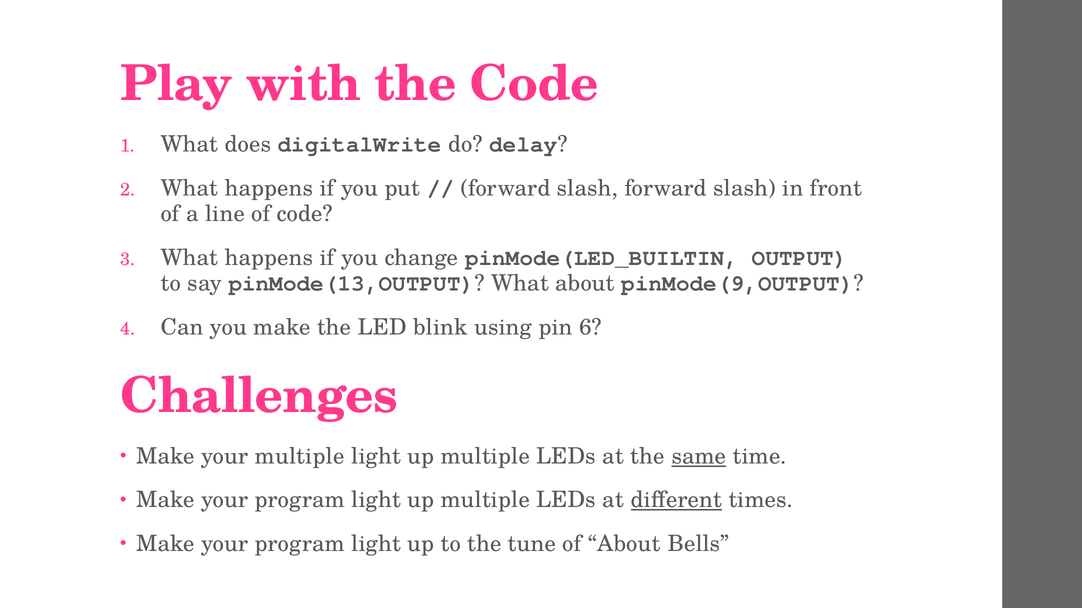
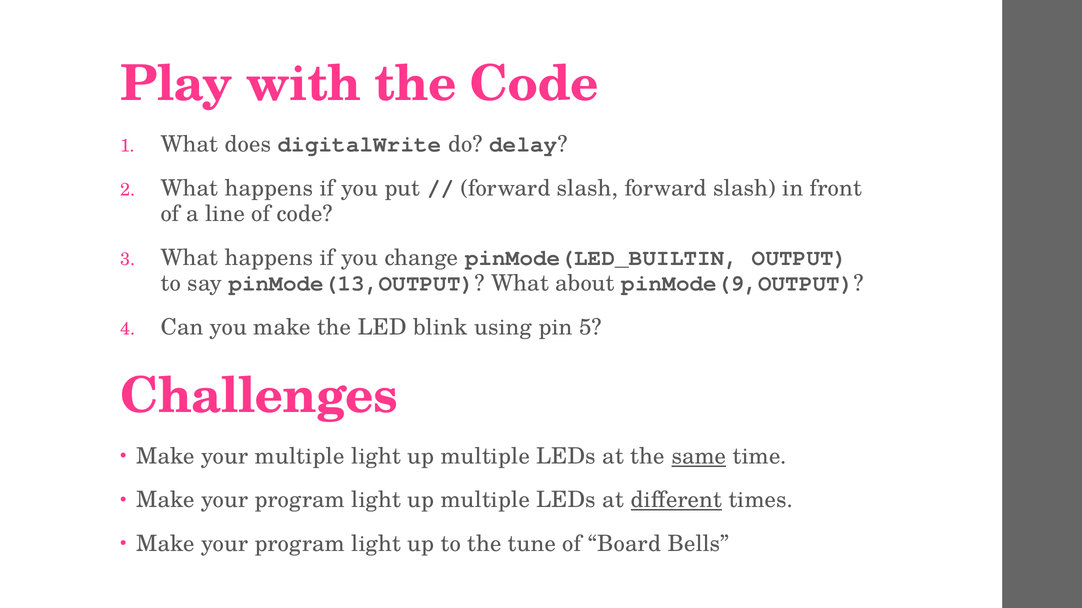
6: 6 -> 5
of About: About -> Board
